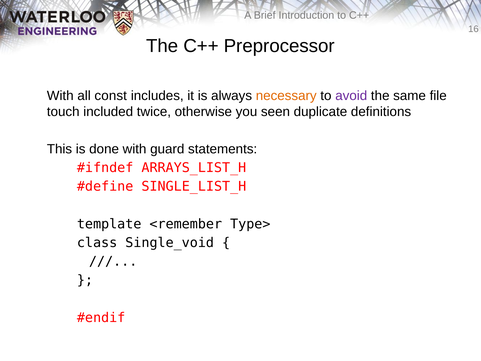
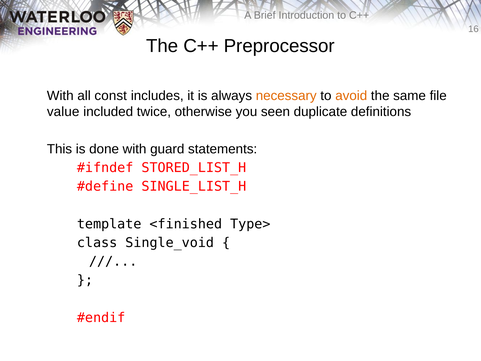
avoid colour: purple -> orange
touch: touch -> value
ARRAYS_LIST_H: ARRAYS_LIST_H -> STORED_LIST_H
<remember: <remember -> <finished
